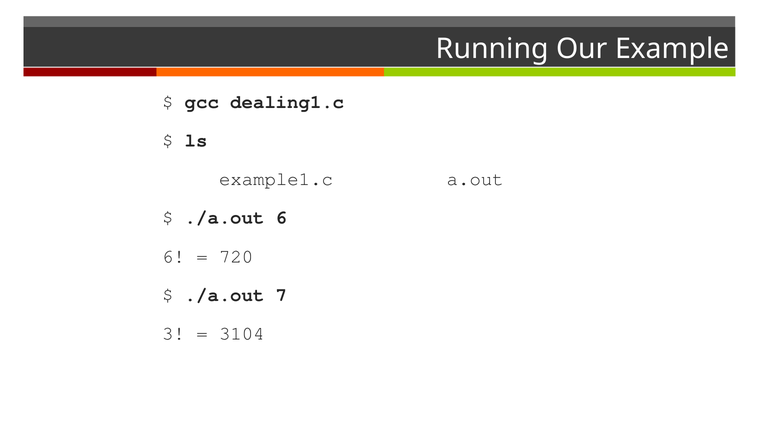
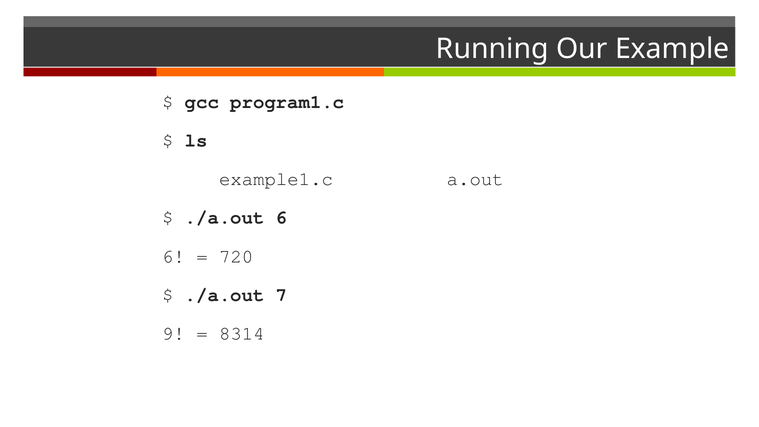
dealing1.c: dealing1.c -> program1.c
3: 3 -> 9
3104: 3104 -> 8314
